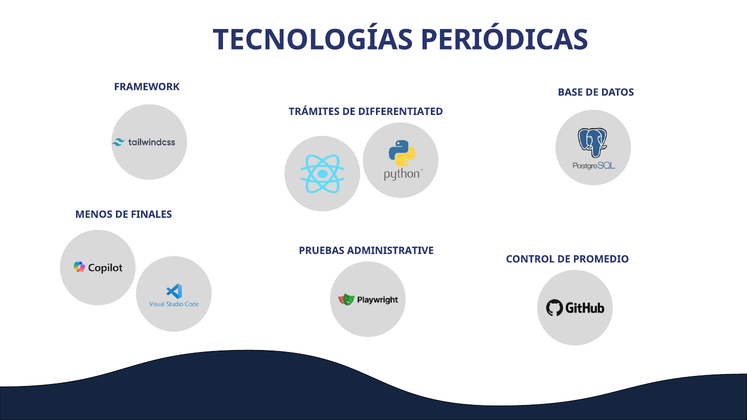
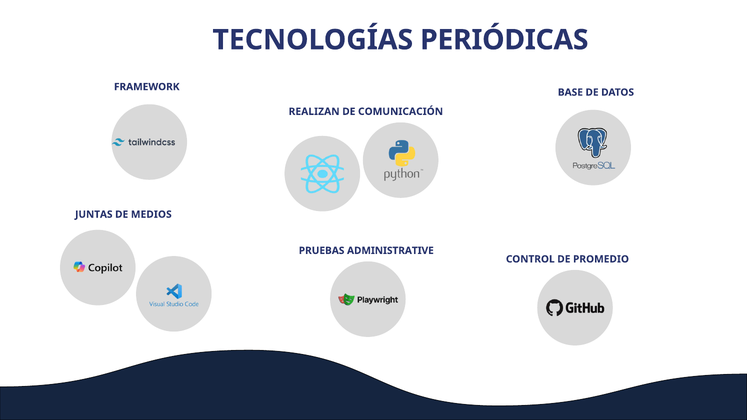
TRÁMITES: TRÁMITES -> REALIZAN
DIFFERENTIATED: DIFFERENTIATED -> COMUNICACIÓN
MENOS: MENOS -> JUNTAS
FINALES: FINALES -> MEDIOS
